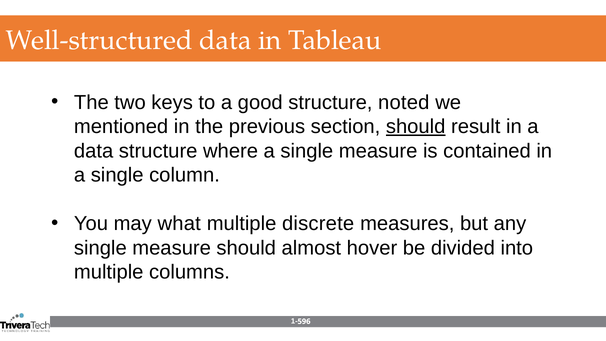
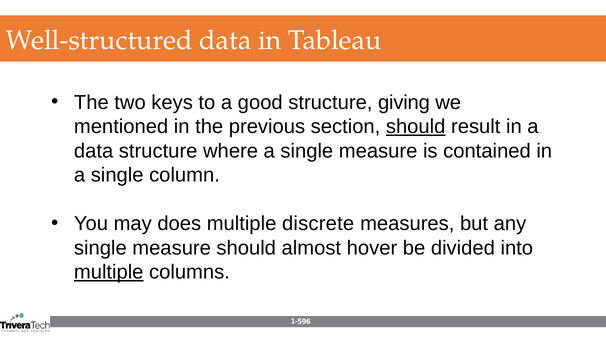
noted: noted -> giving
what: what -> does
multiple at (109, 272) underline: none -> present
